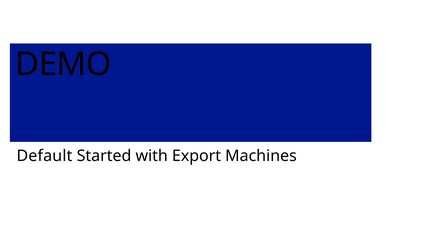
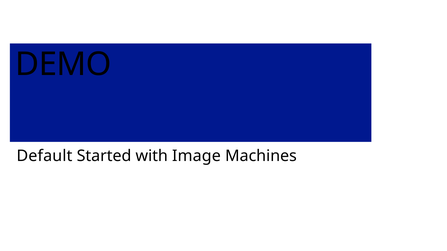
Export: Export -> Image
